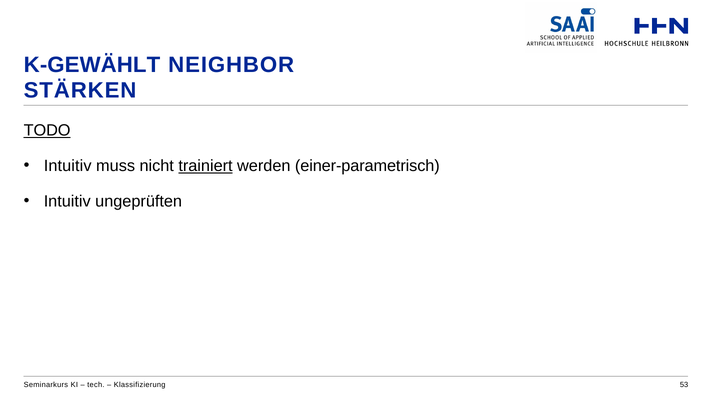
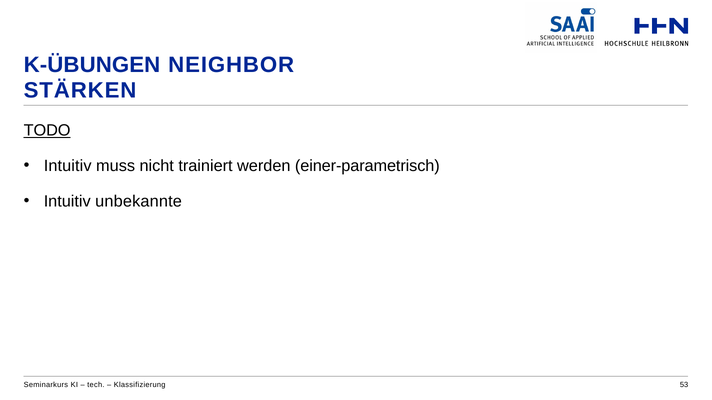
K-GEWÄHLT: K-GEWÄHLT -> K-ÜBUNGEN
trainiert underline: present -> none
ungeprüften: ungeprüften -> unbekannte
